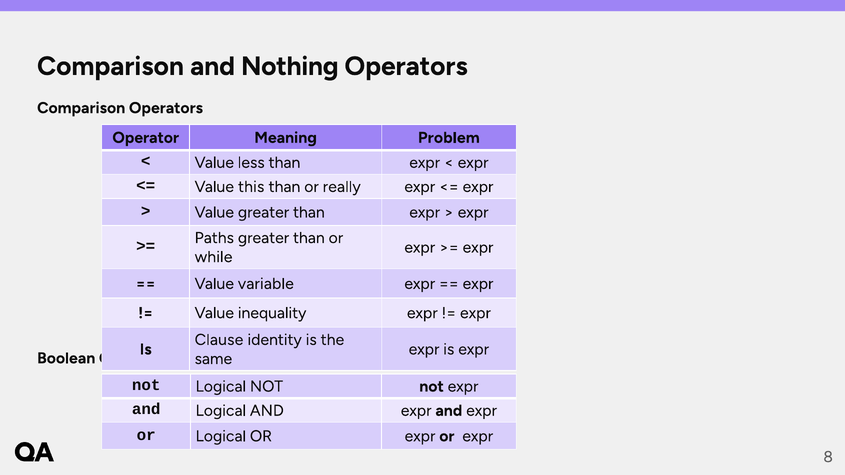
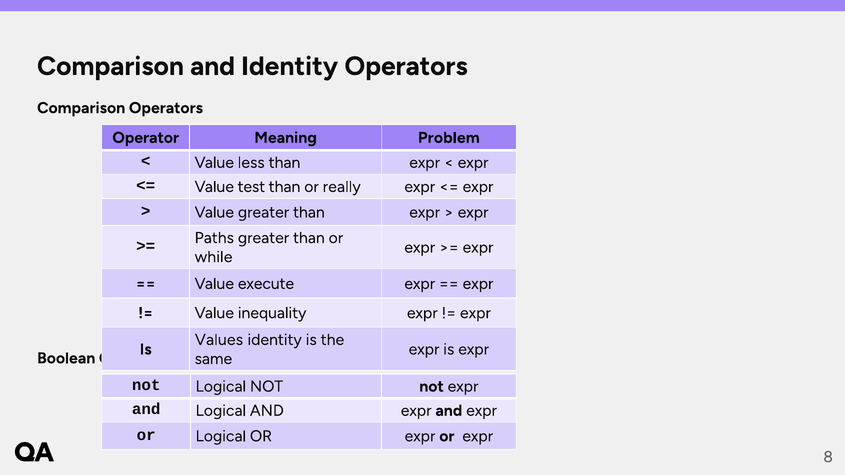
and Nothing: Nothing -> Identity
this: this -> test
variable: variable -> execute
Clause: Clause -> Values
